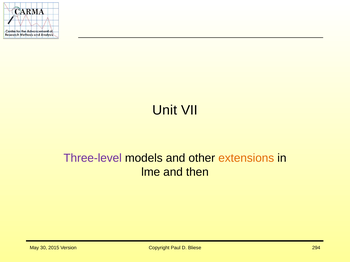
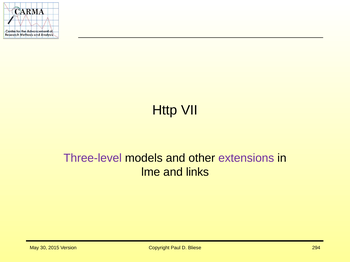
Unit: Unit -> Http
extensions colour: orange -> purple
then: then -> links
